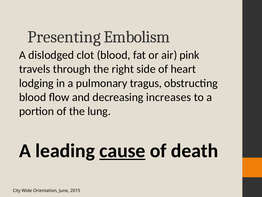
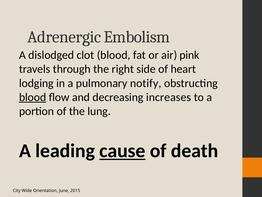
Presenting: Presenting -> Adrenergic
tragus: tragus -> notify
blood at (33, 97) underline: none -> present
